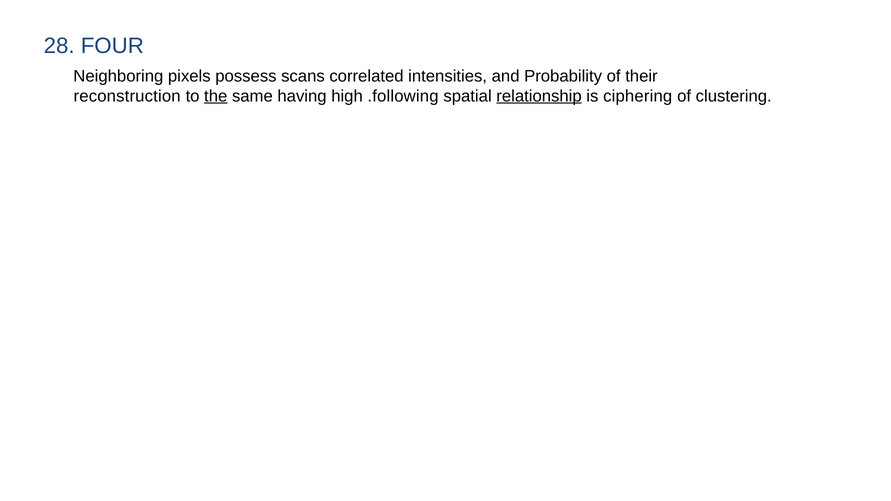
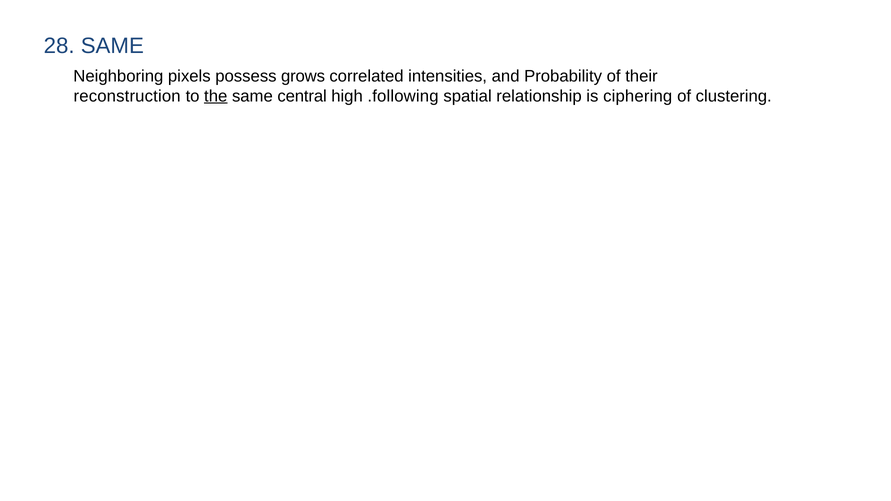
28 FOUR: FOUR -> SAME
scans: scans -> grows
having: having -> central
relationship underline: present -> none
